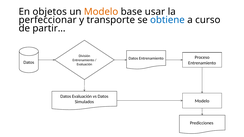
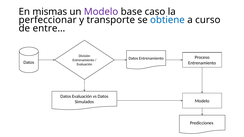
objetos: objetos -> mismas
Modelo at (101, 12) colour: orange -> purple
usar: usar -> caso
partir…: partir… -> entre…
